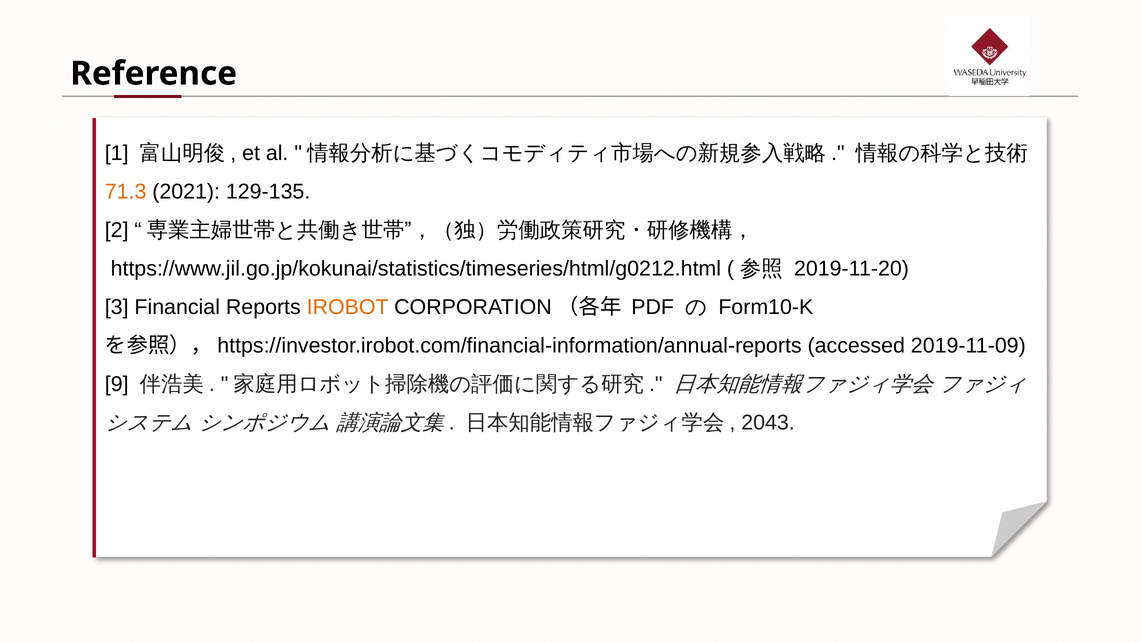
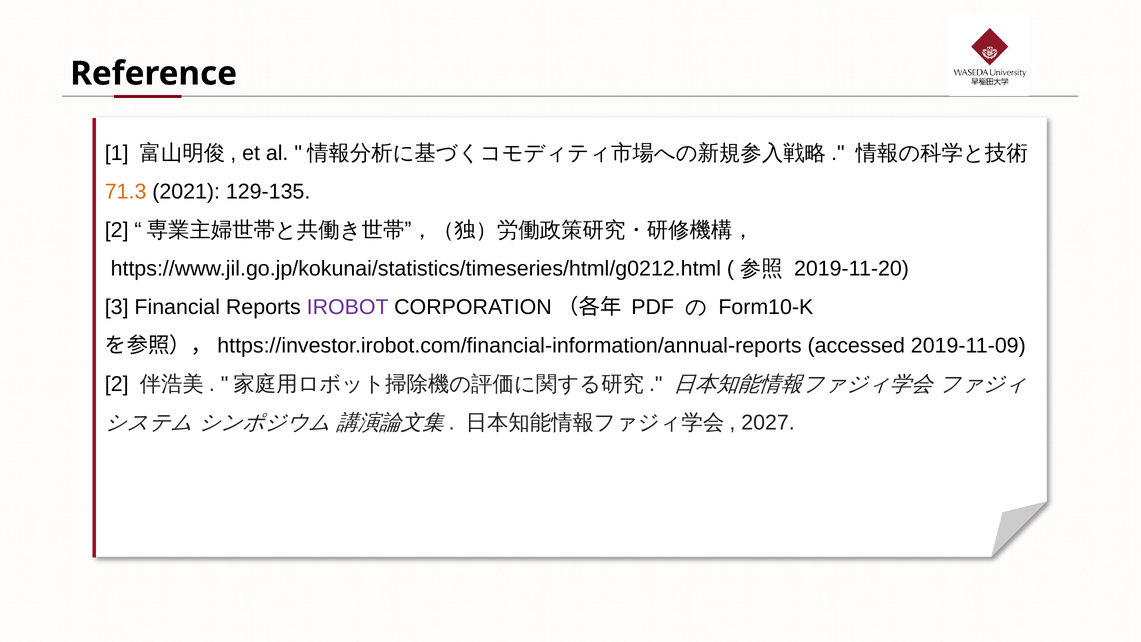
IROBOT colour: orange -> purple
9 at (117, 384): 9 -> 2
2043: 2043 -> 2027
